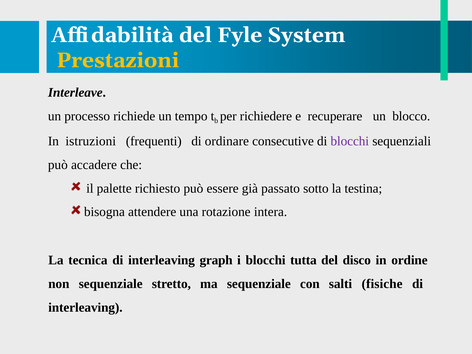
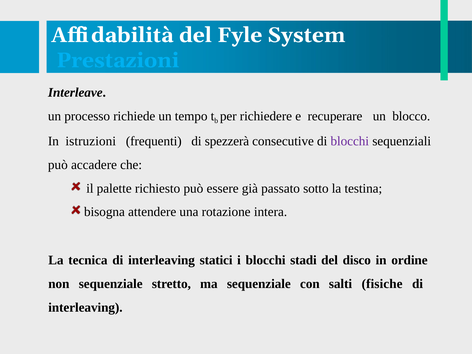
Prestazioni colour: yellow -> light blue
ordinare: ordinare -> spezzerà
graph: graph -> statici
tutta: tutta -> stadi
